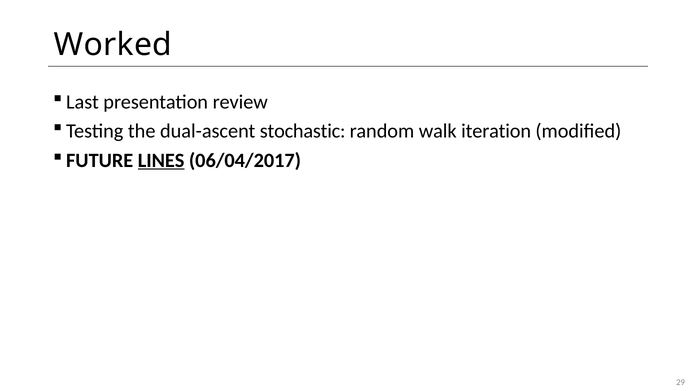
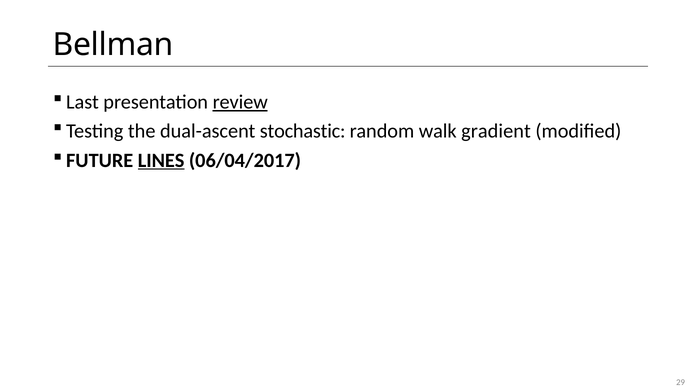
Worked: Worked -> Bellman
review underline: none -> present
iteration: iteration -> gradient
